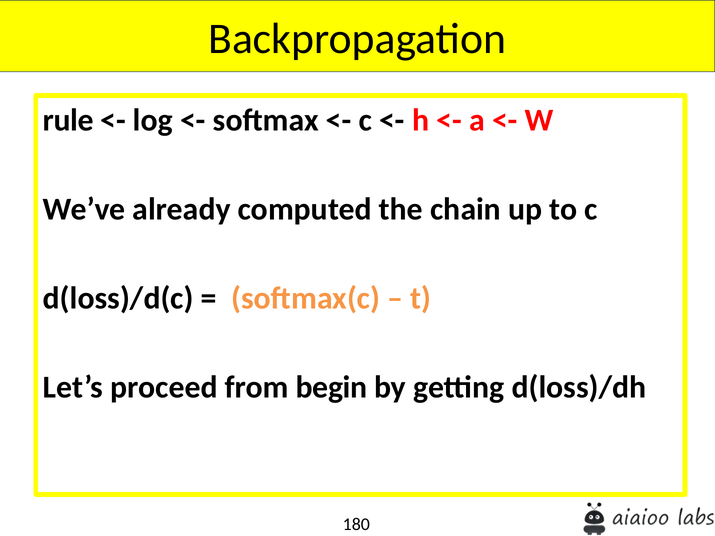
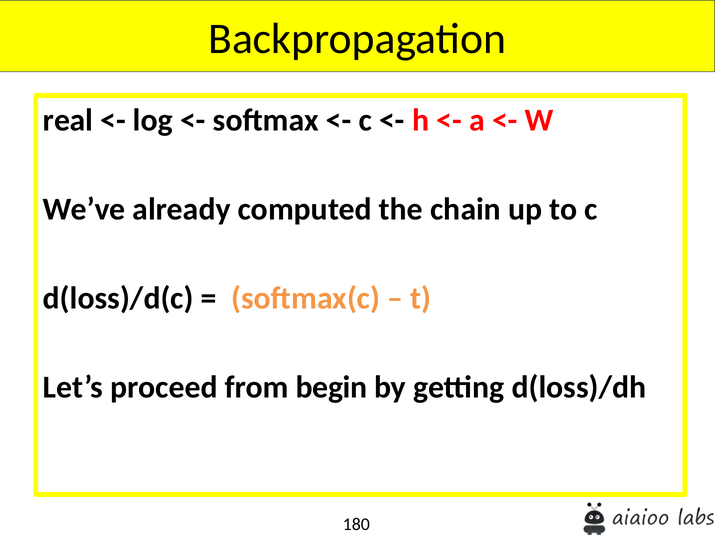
rule: rule -> real
